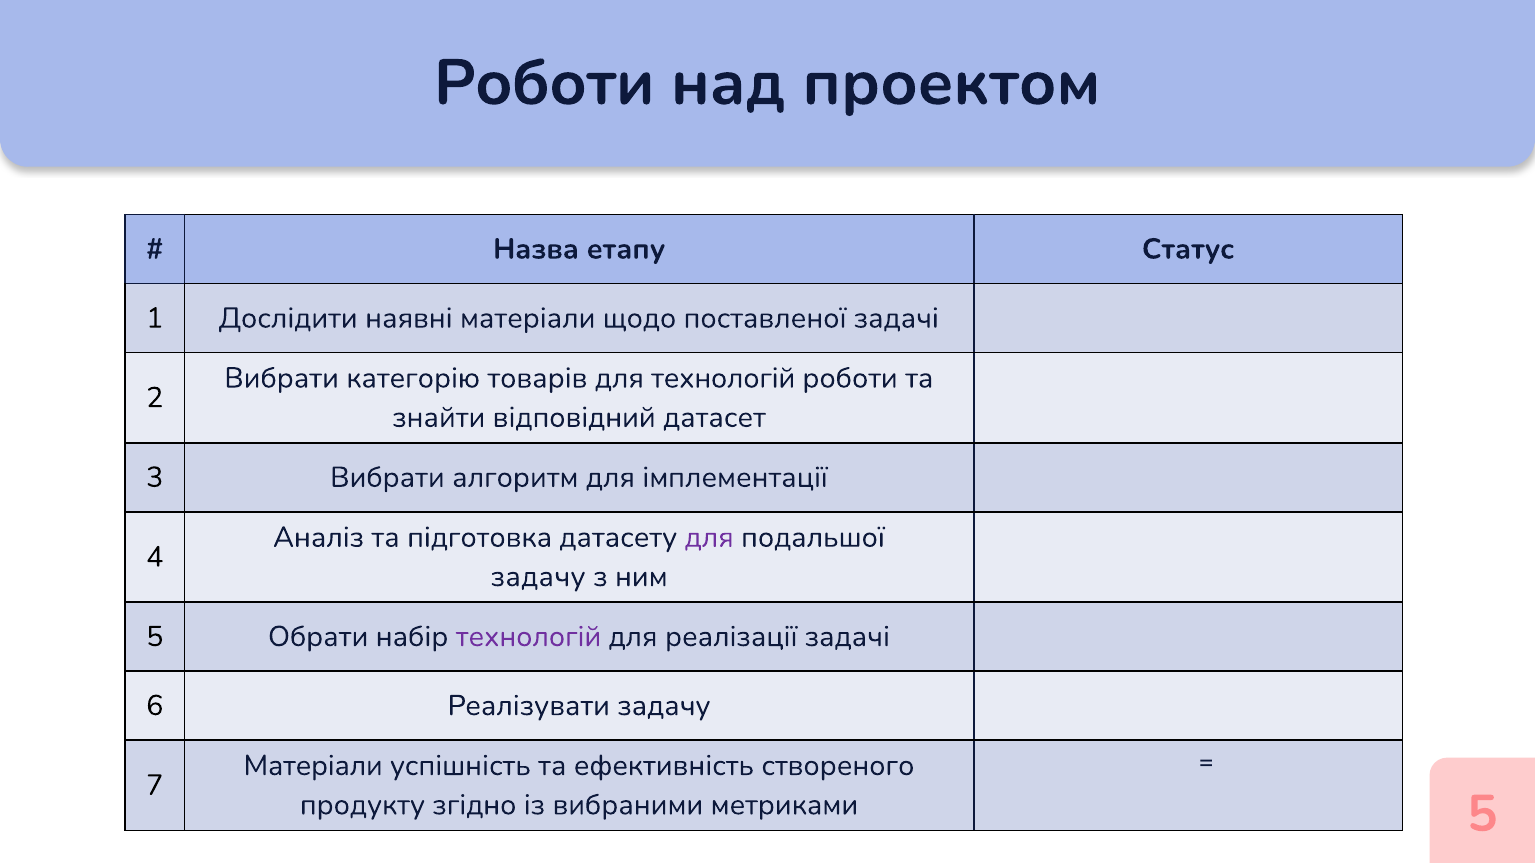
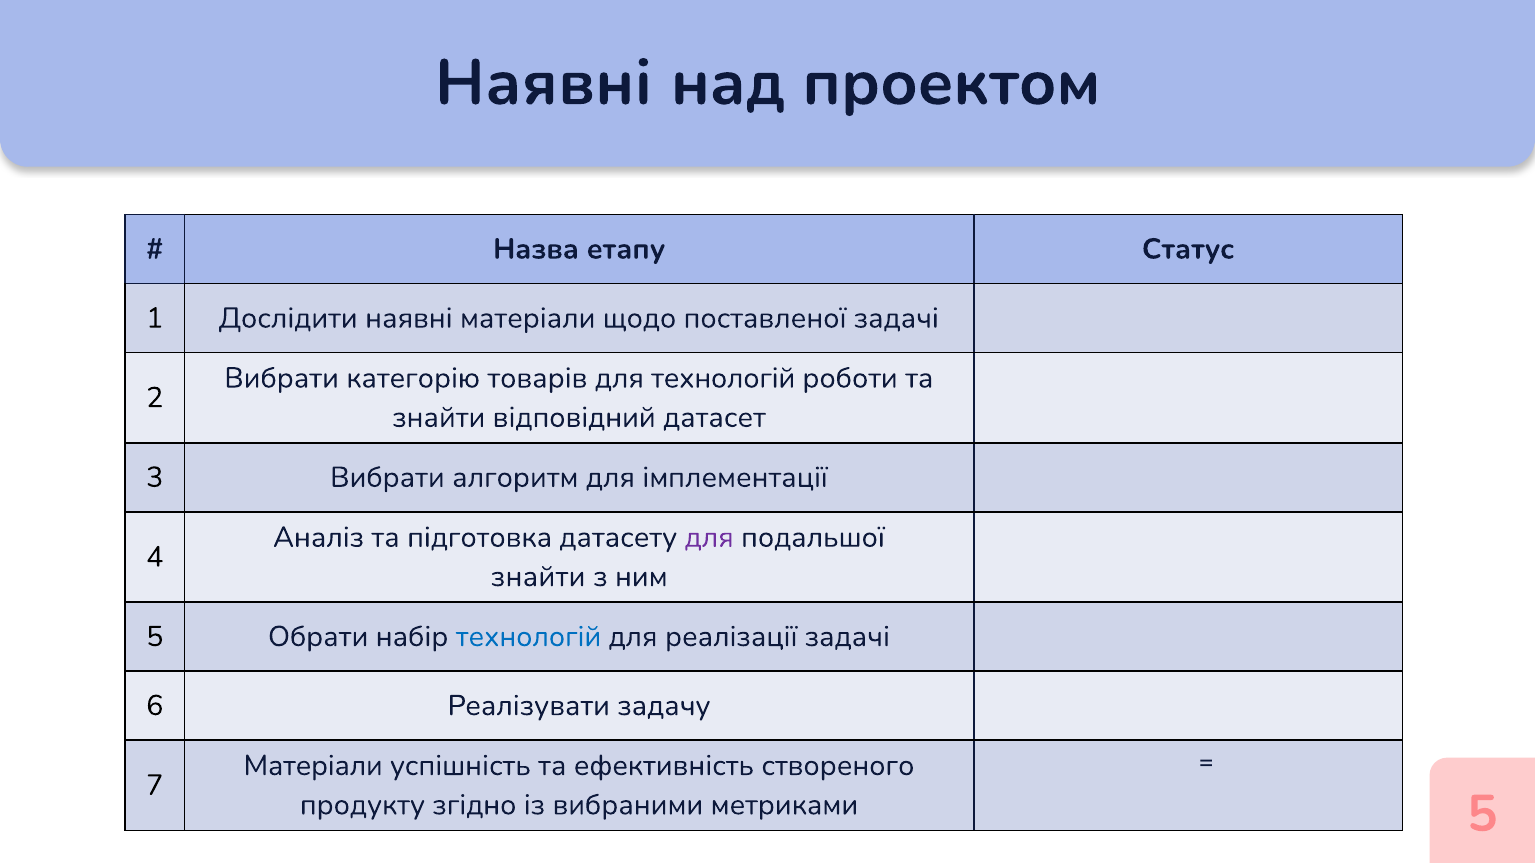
Роботи at (544, 83): Роботи -> Наявні
задачу at (538, 577): задачу -> знайти
технологій at (529, 637) colour: purple -> blue
